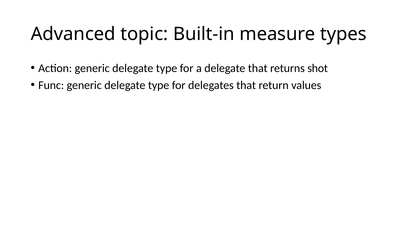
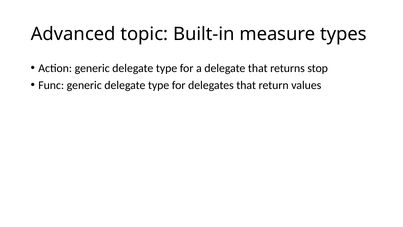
shot: shot -> stop
